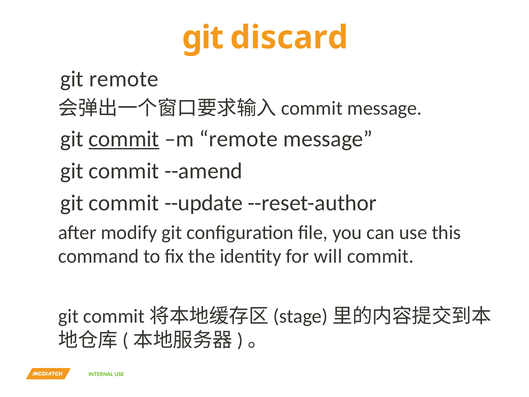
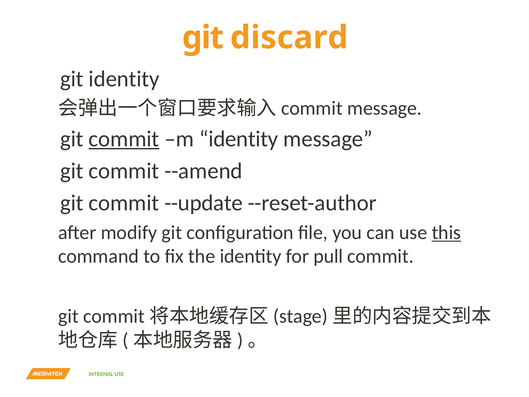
remote at (124, 79): remote -> identity
m remote: remote -> identity
this underline: none -> present
will: will -> pull
